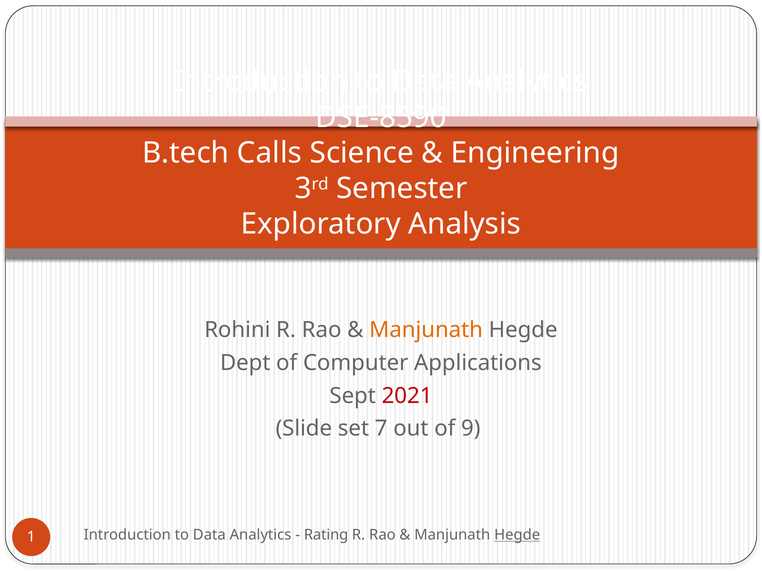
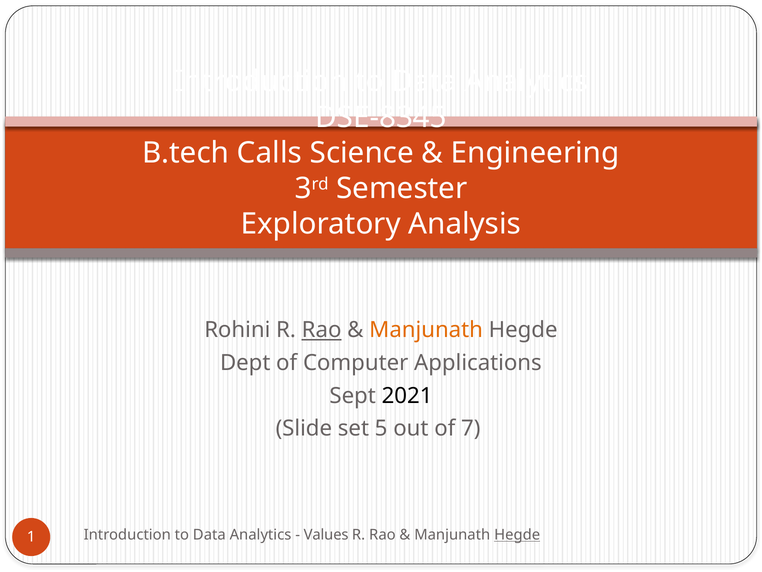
DSE-8590: DSE-8590 -> DSE-8345
Rao at (322, 330) underline: none -> present
2021 colour: red -> black
7: 7 -> 5
9: 9 -> 7
Rating: Rating -> Values
